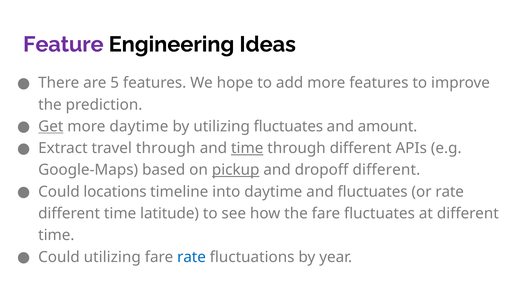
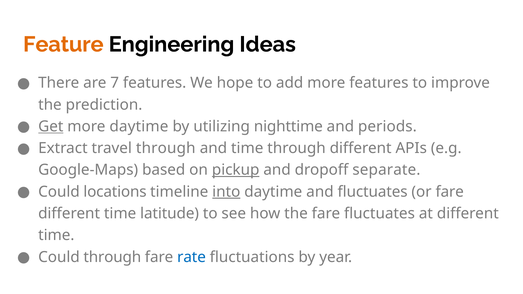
Feature colour: purple -> orange
5: 5 -> 7
utilizing fluctuates: fluctuates -> nighttime
amount: amount -> periods
time at (247, 148) underline: present -> none
dropoff different: different -> separate
into underline: none -> present
or rate: rate -> fare
Could utilizing: utilizing -> through
